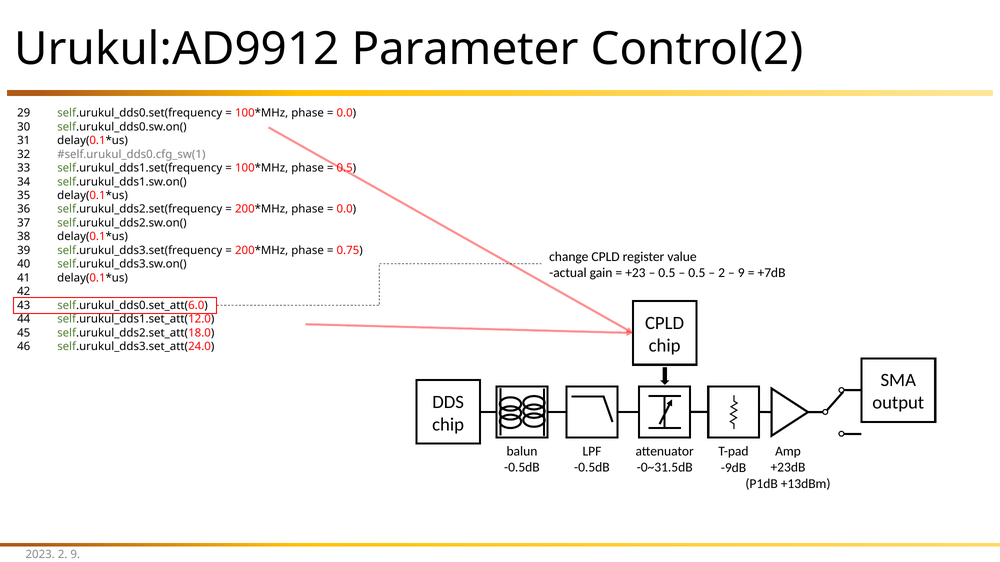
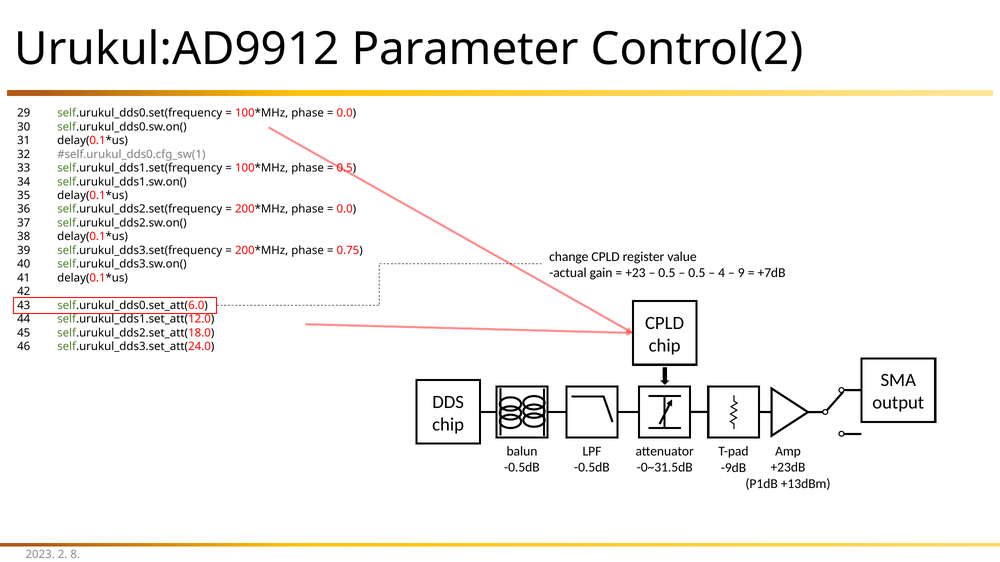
2 at (722, 273): 2 -> 4
2 9: 9 -> 8
